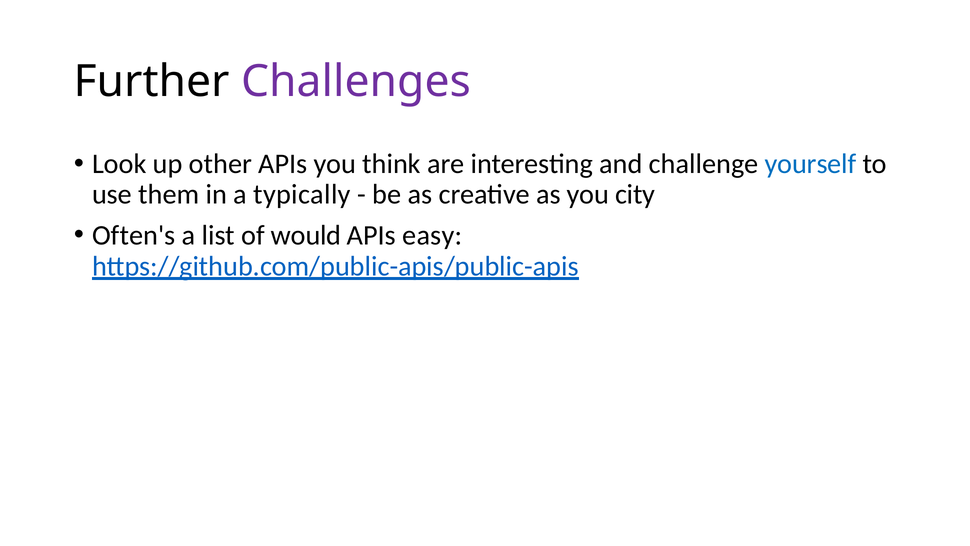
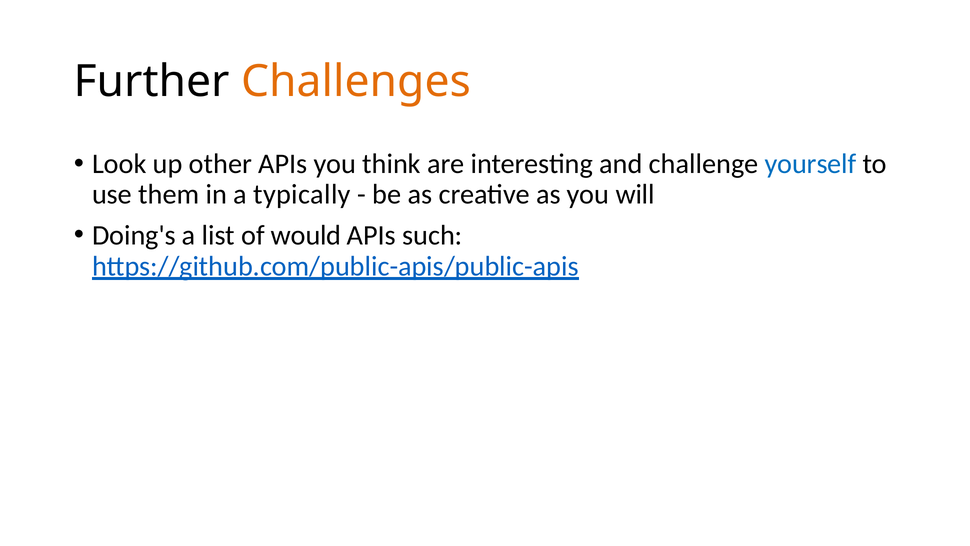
Challenges colour: purple -> orange
city: city -> will
Often's: Often's -> Doing's
easy: easy -> such
